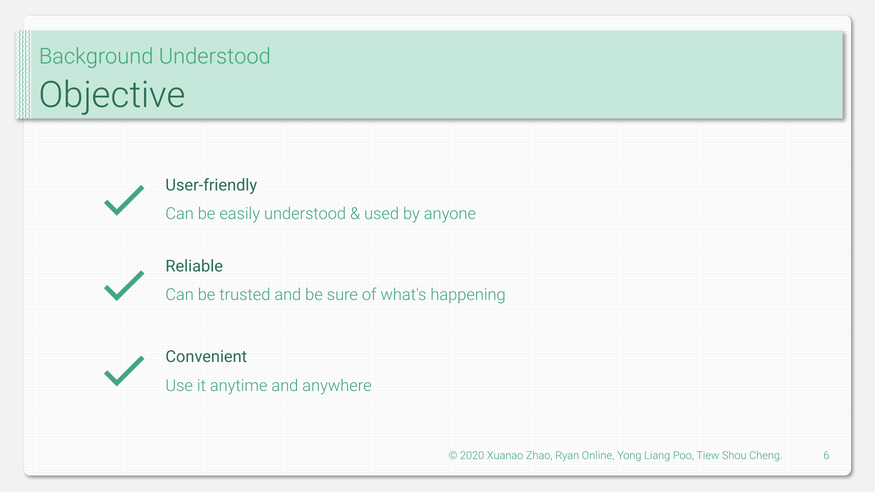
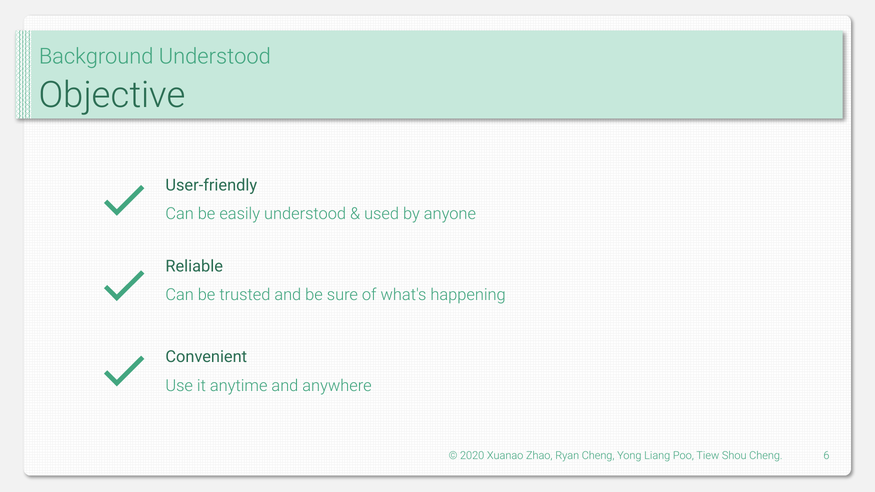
Ryan Online: Online -> Cheng
